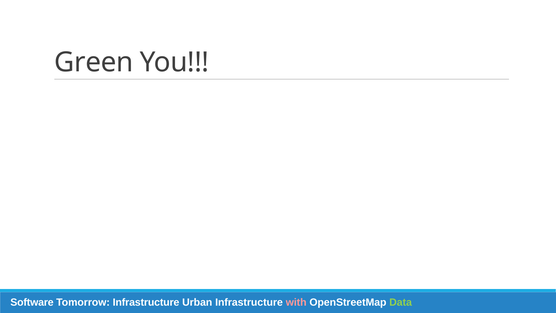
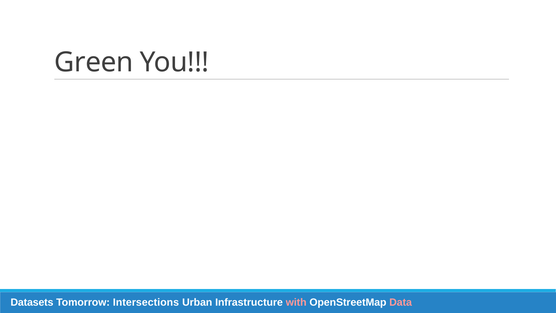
Software: Software -> Datasets
Tomorrow Infrastructure: Infrastructure -> Intersections
Data colour: light green -> pink
